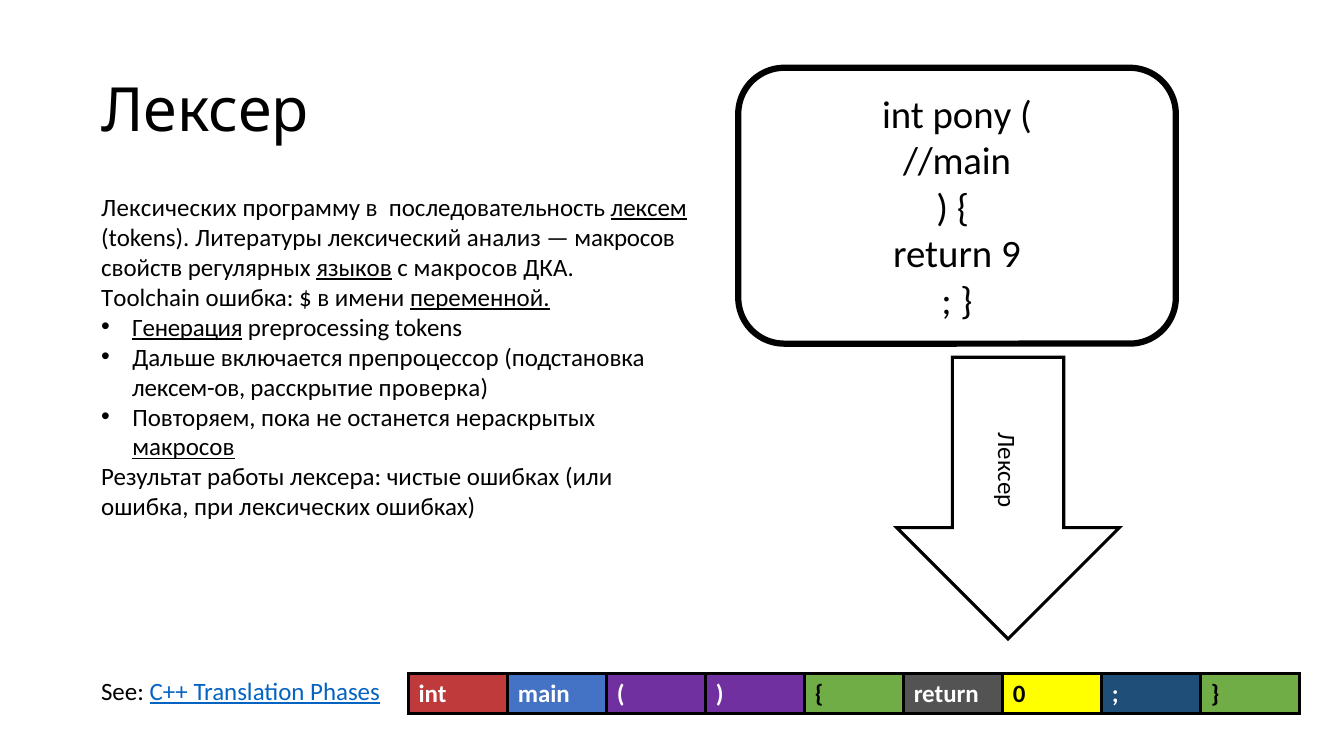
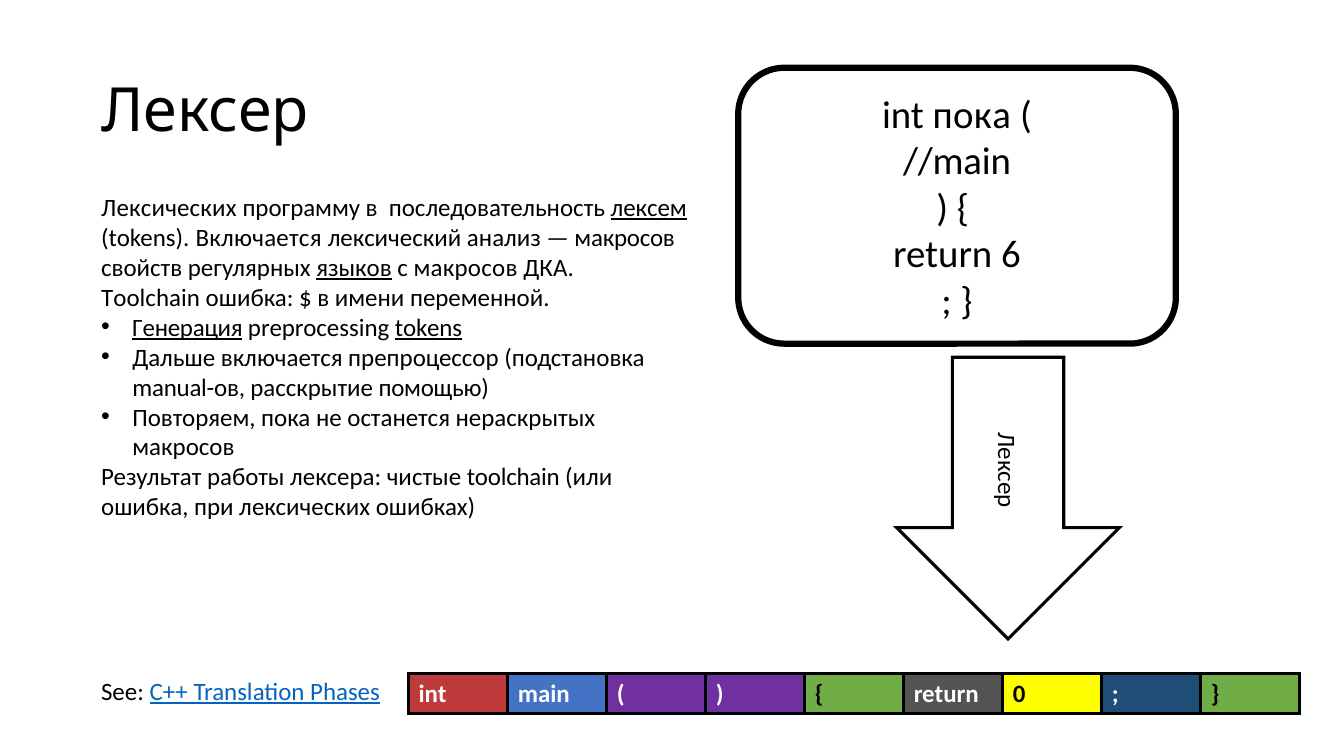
int pony: pony -> пока
tokens Литературы: Литературы -> Включается
9: 9 -> 6
переменной underline: present -> none
tokens at (429, 328) underline: none -> present
лексем-ов: лексем-ов -> manual-ов
проверка: проверка -> помощью
макросов at (183, 448) underline: present -> none
чистые ошибках: ошибках -> toolchain
